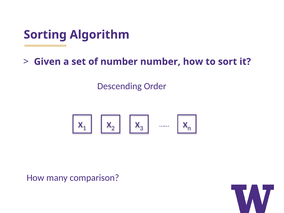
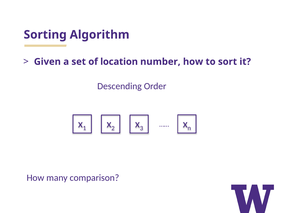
of number: number -> location
